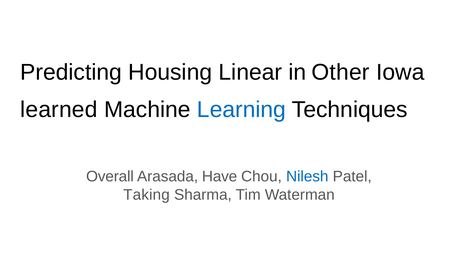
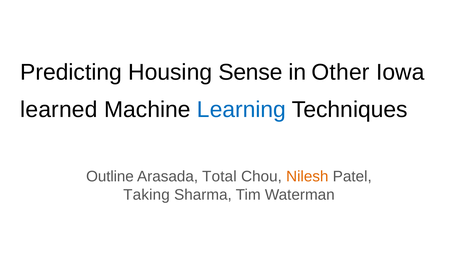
Linear: Linear -> Sense
Overall: Overall -> Outline
Have: Have -> Total
Nilesh colour: blue -> orange
